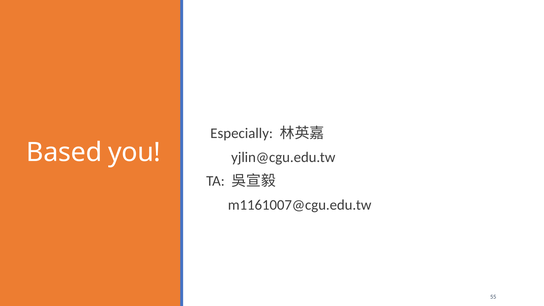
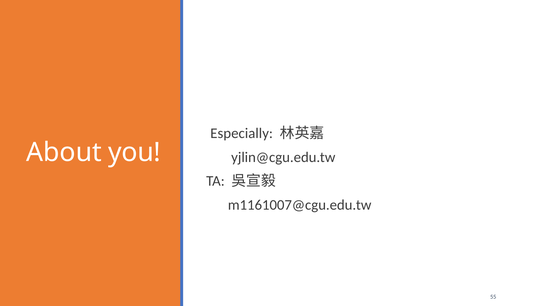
Based: Based -> About
